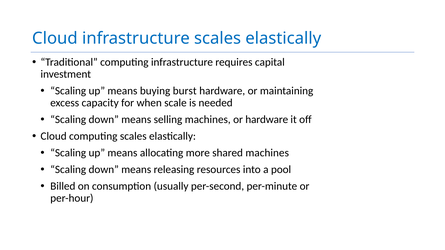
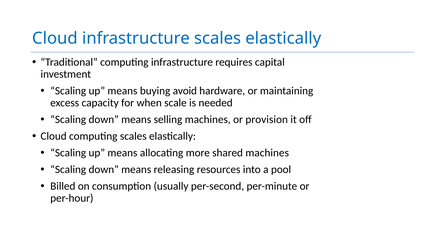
burst: burst -> avoid
or hardware: hardware -> provision
